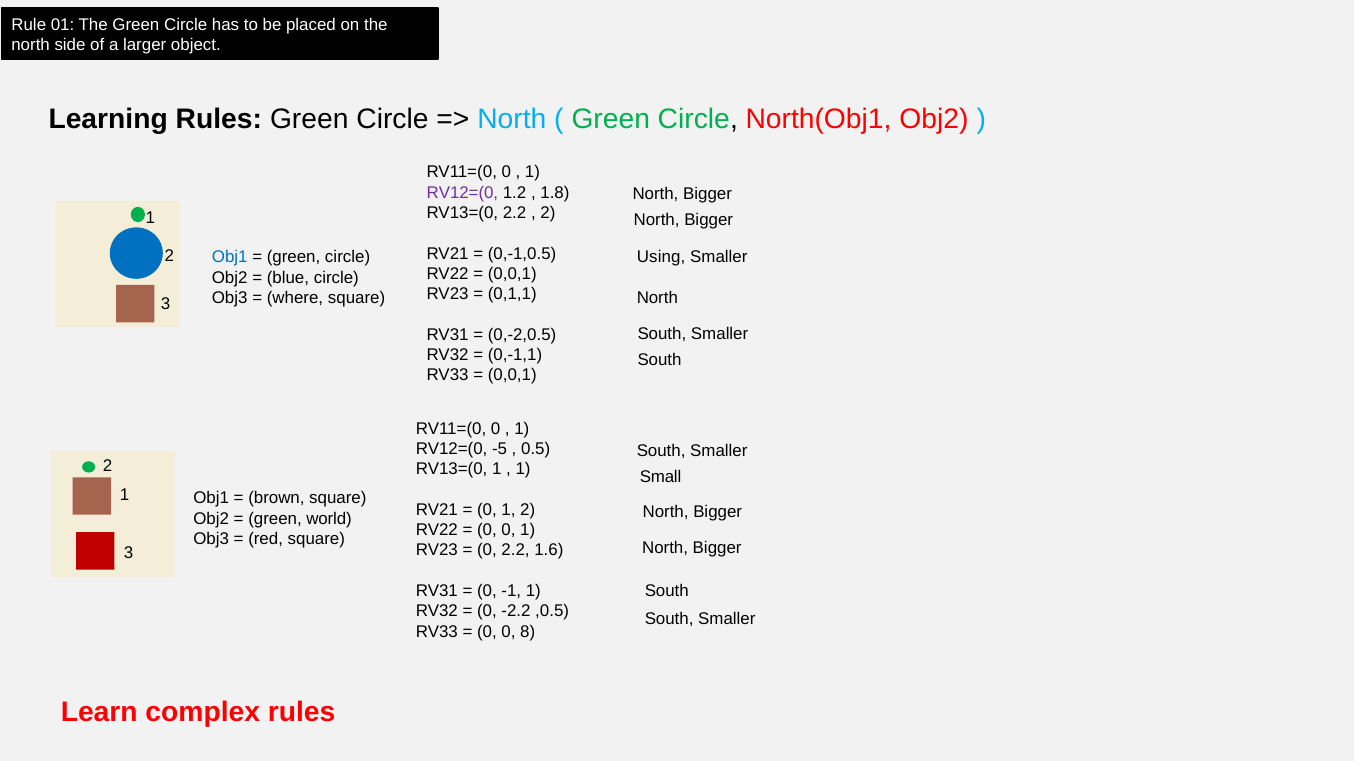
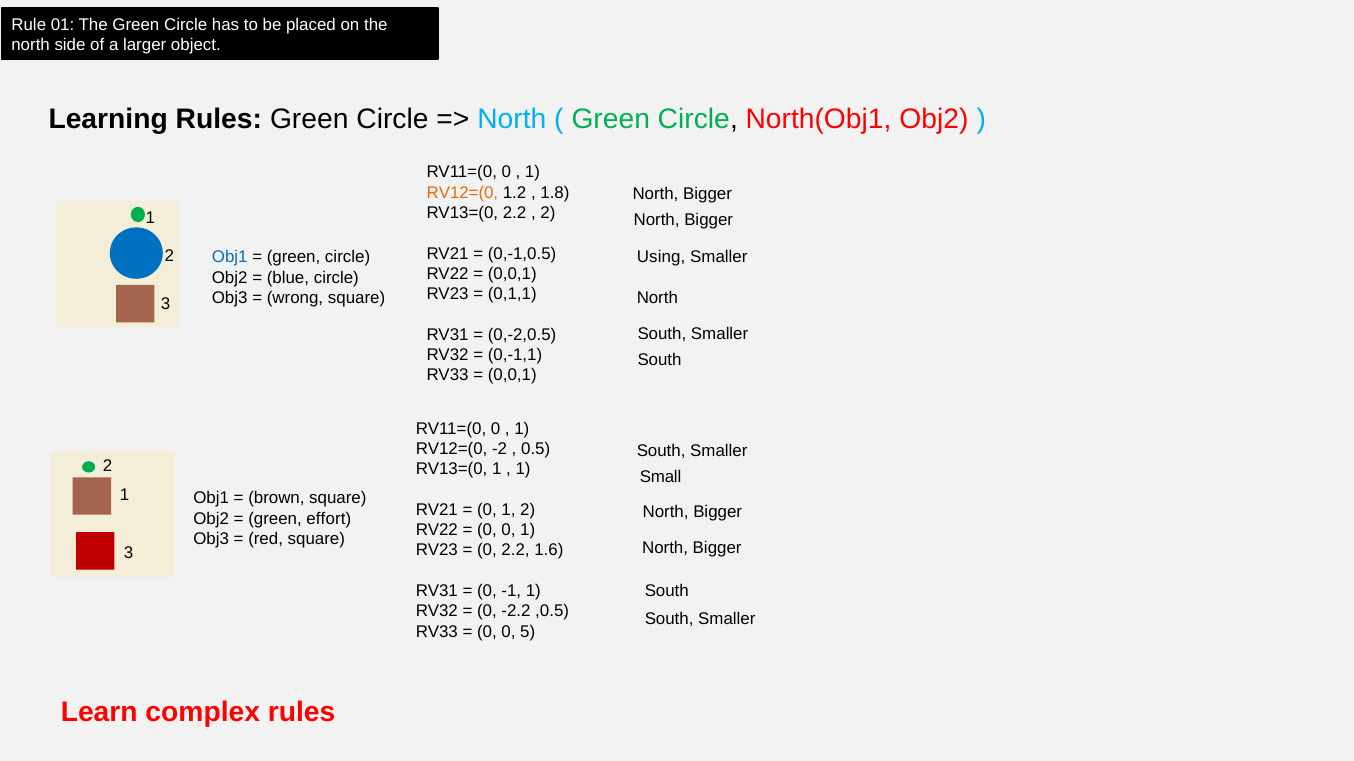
RV12=(0 at (462, 193) colour: purple -> orange
where: where -> wrong
-5: -5 -> -2
world: world -> effort
8: 8 -> 5
